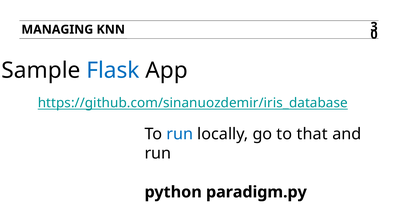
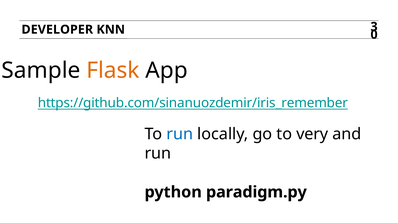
MANAGING: MANAGING -> DEVELOPER
Flask colour: blue -> orange
https://github.com/sinanuozdemir/iris_database: https://github.com/sinanuozdemir/iris_database -> https://github.com/sinanuozdemir/iris_remember
that: that -> very
